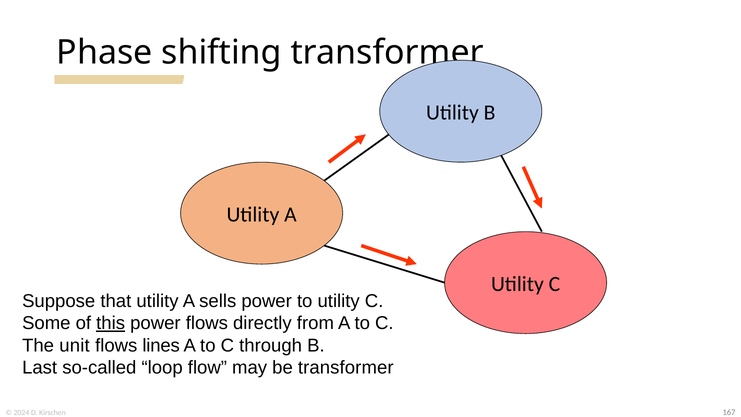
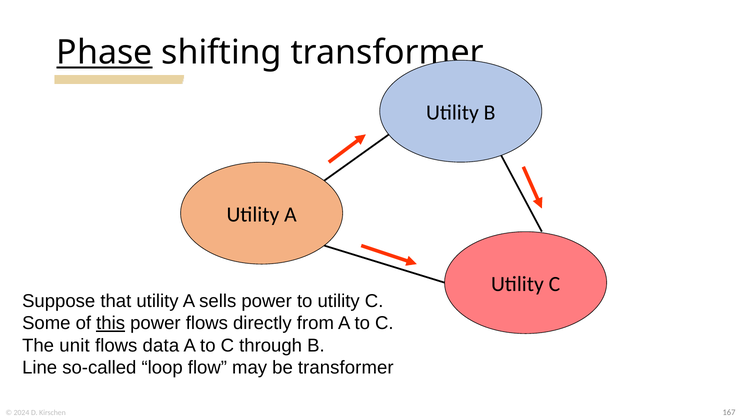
Phase underline: none -> present
lines: lines -> data
Last: Last -> Line
